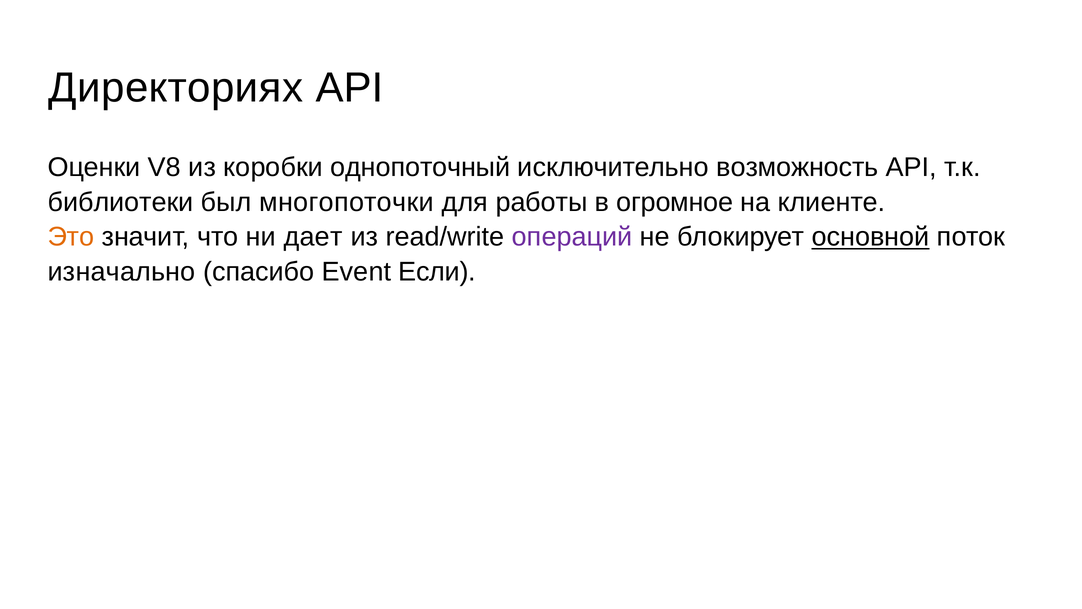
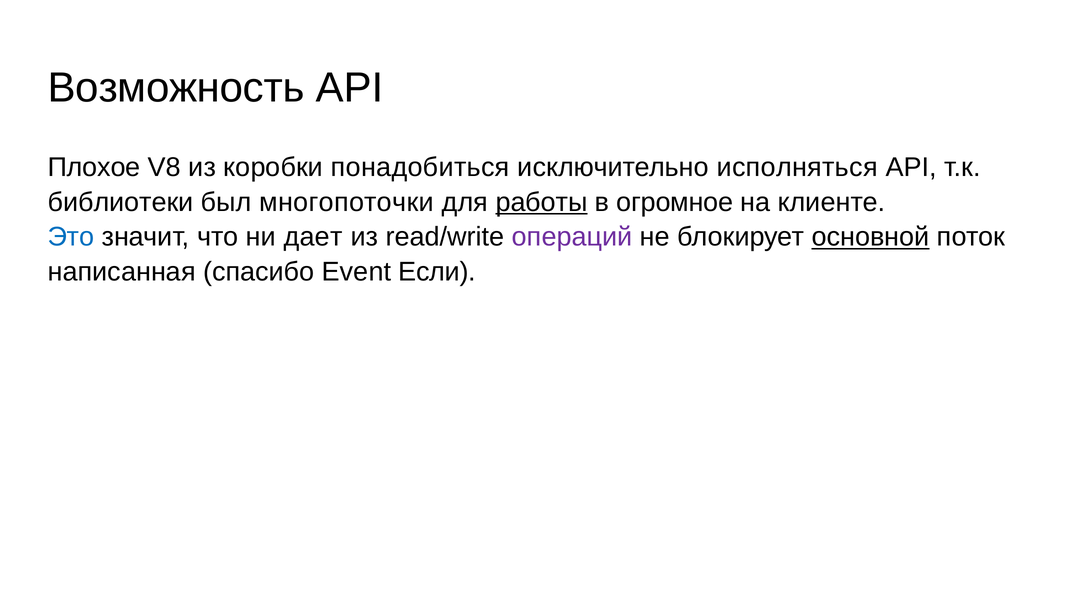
Директориях: Директориях -> Возможность
Оценки: Оценки -> Плохое
однопоточный: однопоточный -> понадобиться
возможность: возможность -> исполняться
работы underline: none -> present
Это colour: orange -> blue
изначально: изначально -> написанная
